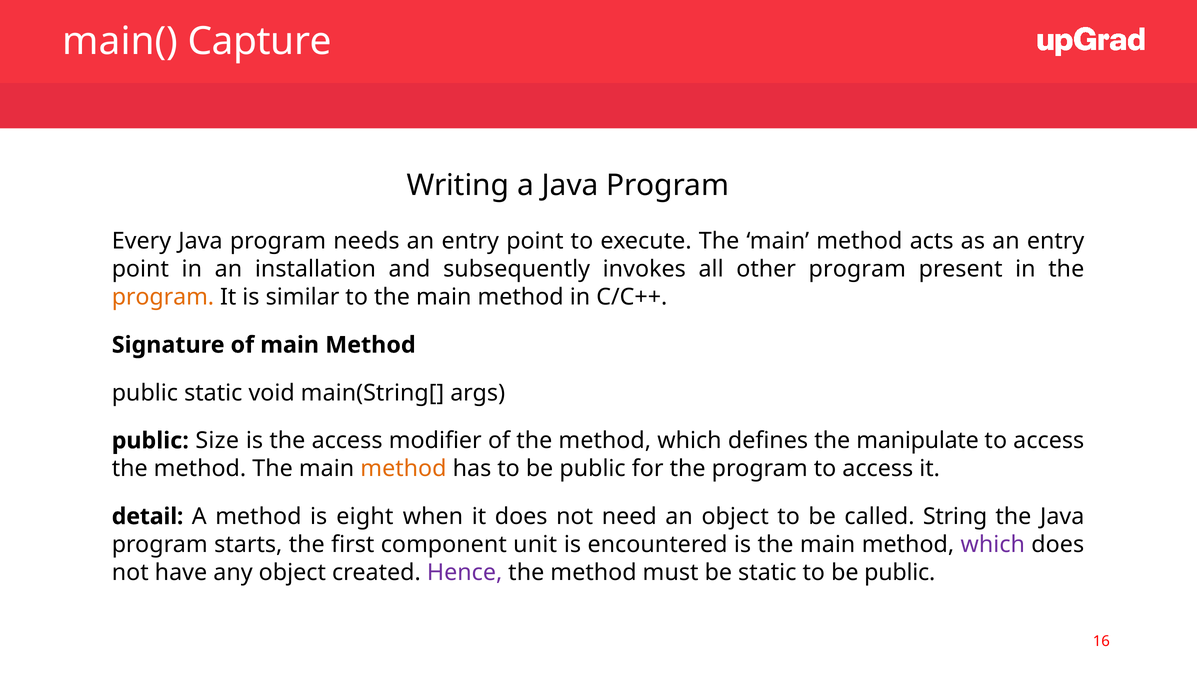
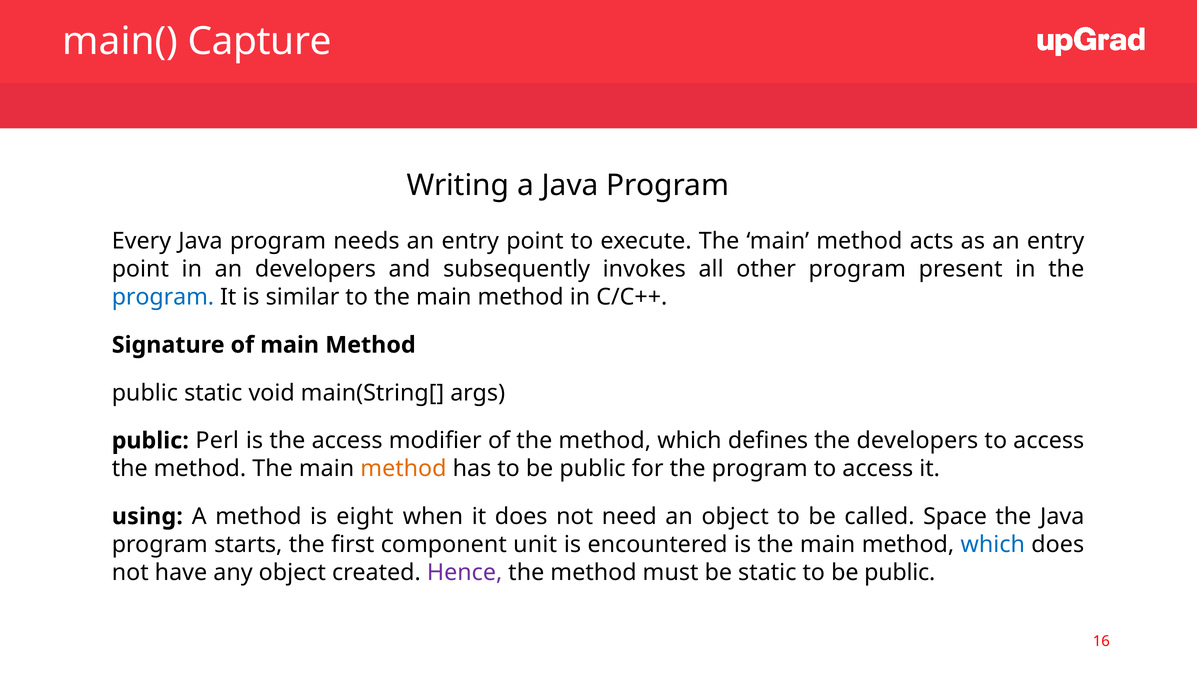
an installation: installation -> developers
program at (163, 297) colour: orange -> blue
Size: Size -> Perl
the manipulate: manipulate -> developers
detail: detail -> using
String: String -> Space
which at (993, 545) colour: purple -> blue
